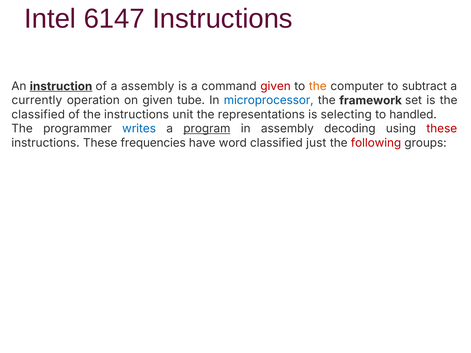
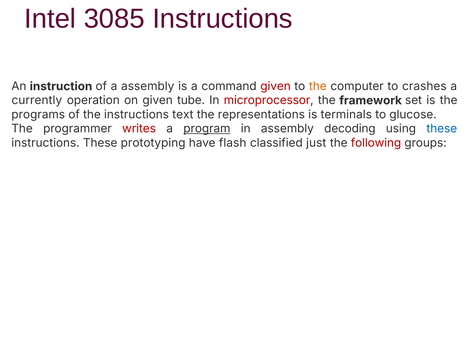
6147: 6147 -> 3085
instruction underline: present -> none
subtract: subtract -> crashes
microprocessor colour: blue -> red
classified at (38, 115): classified -> programs
unit: unit -> text
selecting: selecting -> terminals
handled: handled -> glucose
writes colour: blue -> red
these at (442, 129) colour: red -> blue
frequencies: frequencies -> prototyping
word: word -> flash
